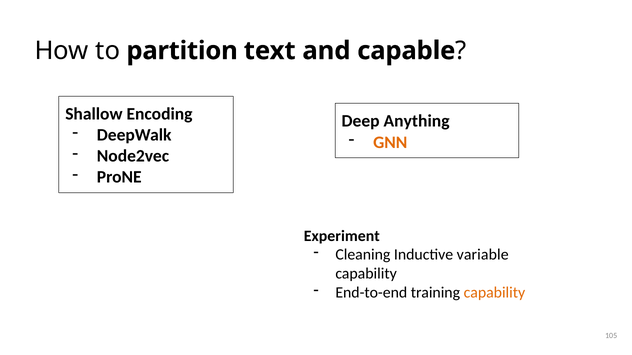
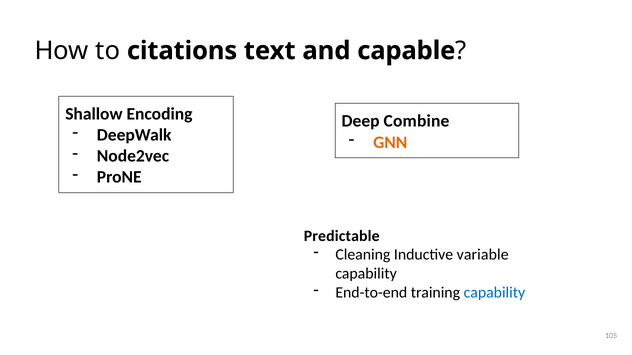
partition: partition -> citations
Anything: Anything -> Combine
Experiment: Experiment -> Predictable
capability at (494, 293) colour: orange -> blue
